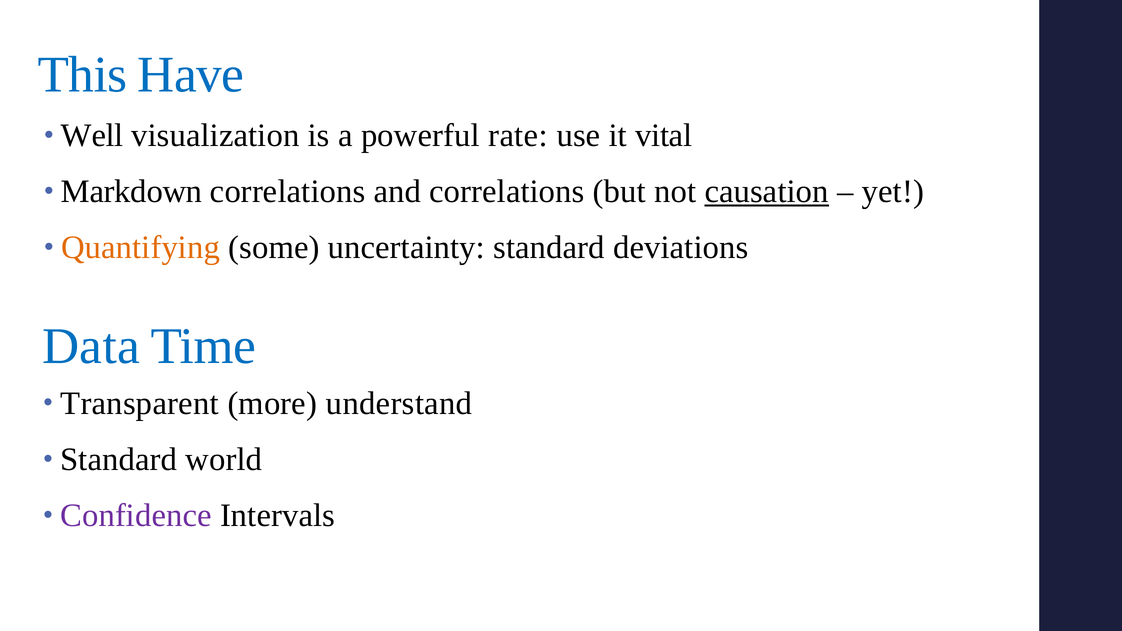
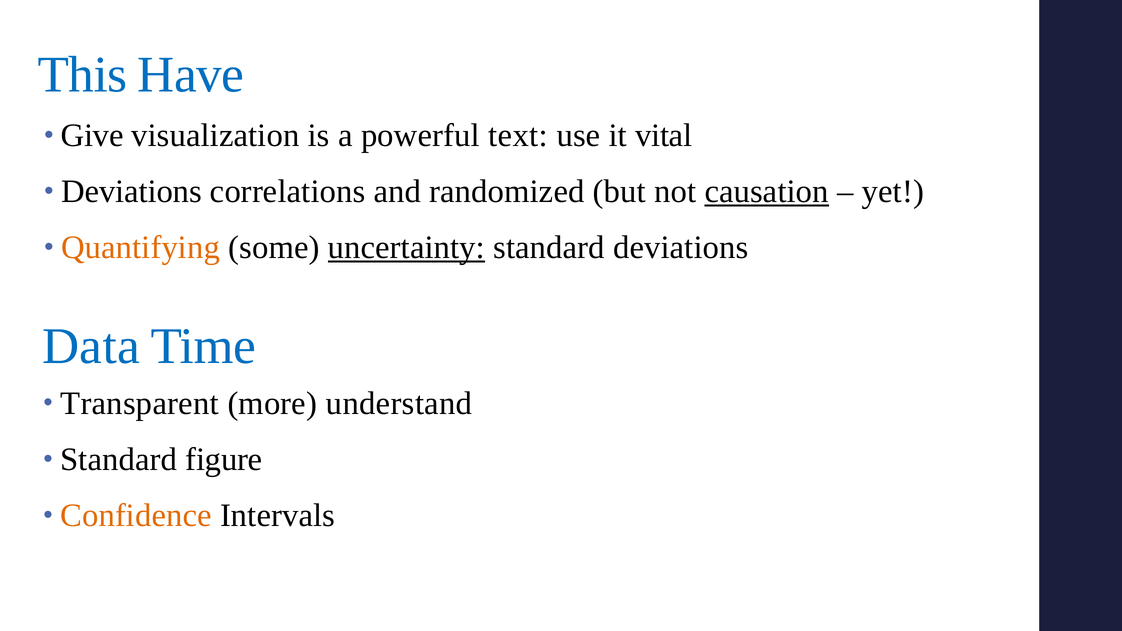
Well: Well -> Give
rate: rate -> text
Markdown at (132, 191): Markdown -> Deviations
and correlations: correlations -> randomized
uncertainty underline: none -> present
world: world -> figure
Confidence colour: purple -> orange
